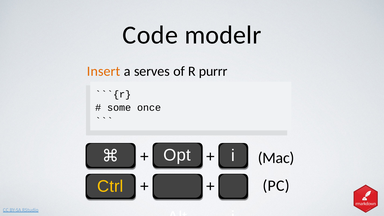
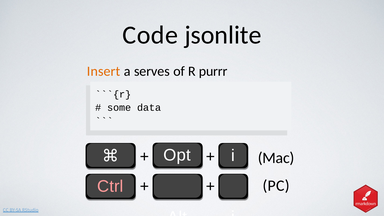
modelr: modelr -> jsonlite
once: once -> data
Ctrl colour: yellow -> pink
